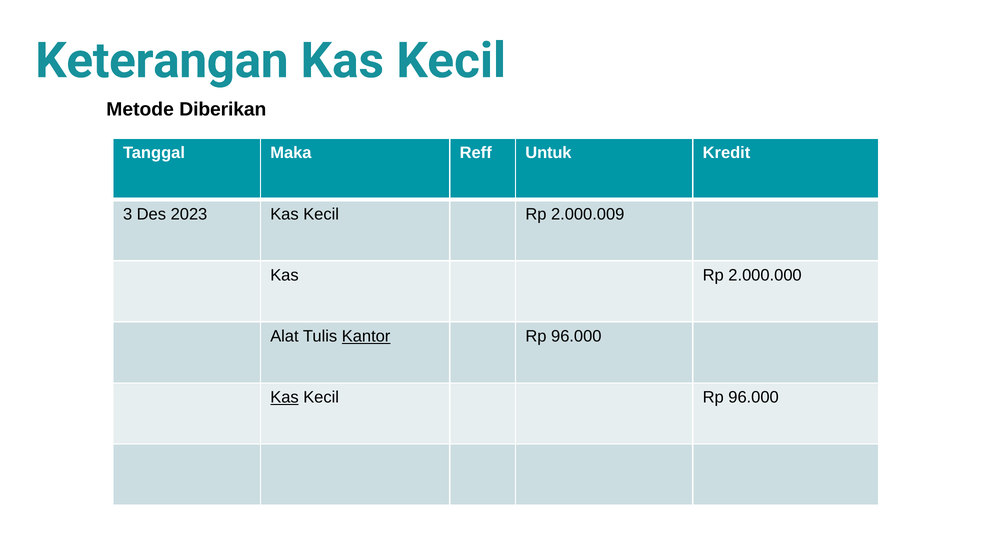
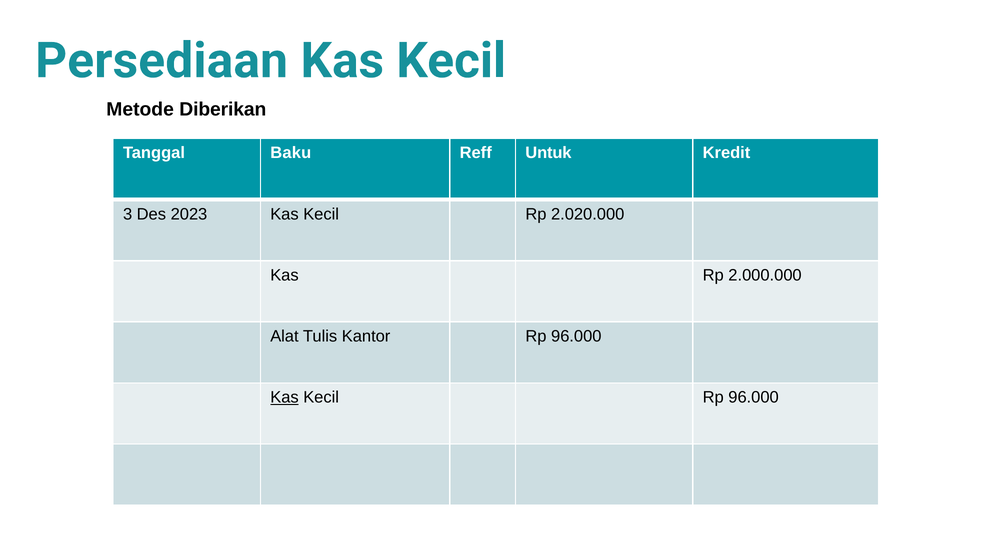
Keterangan: Keterangan -> Persediaan
Maka: Maka -> Baku
2.000.009: 2.000.009 -> 2.020.000
Kantor underline: present -> none
